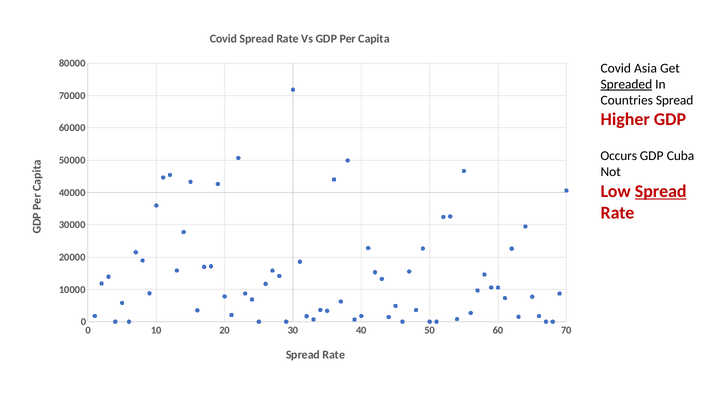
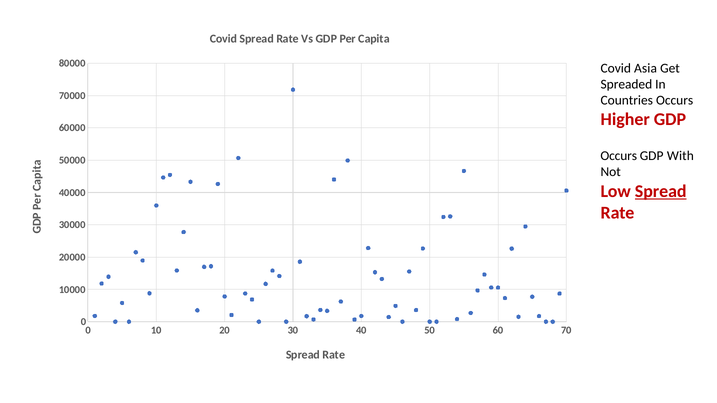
Spreaded underline: present -> none
Countries Spread: Spread -> Occurs
Cuba: Cuba -> With
